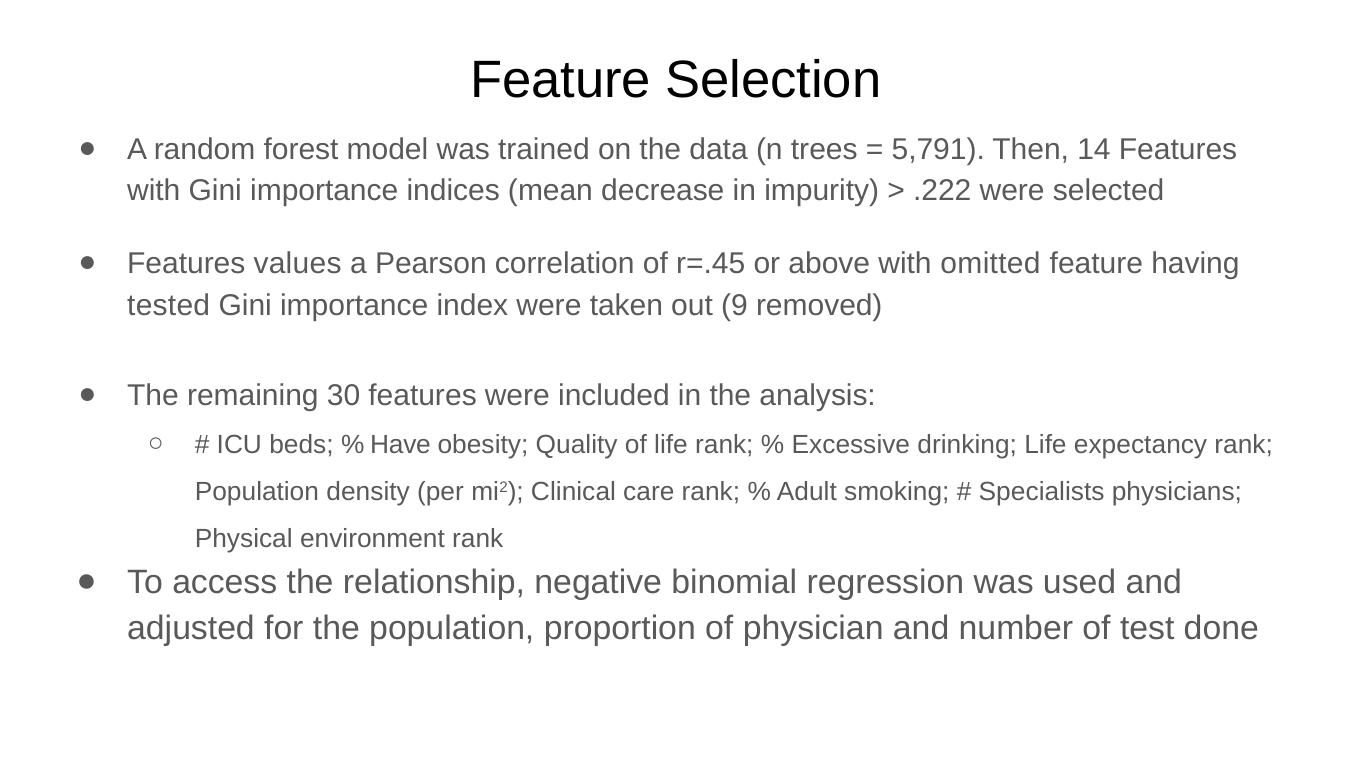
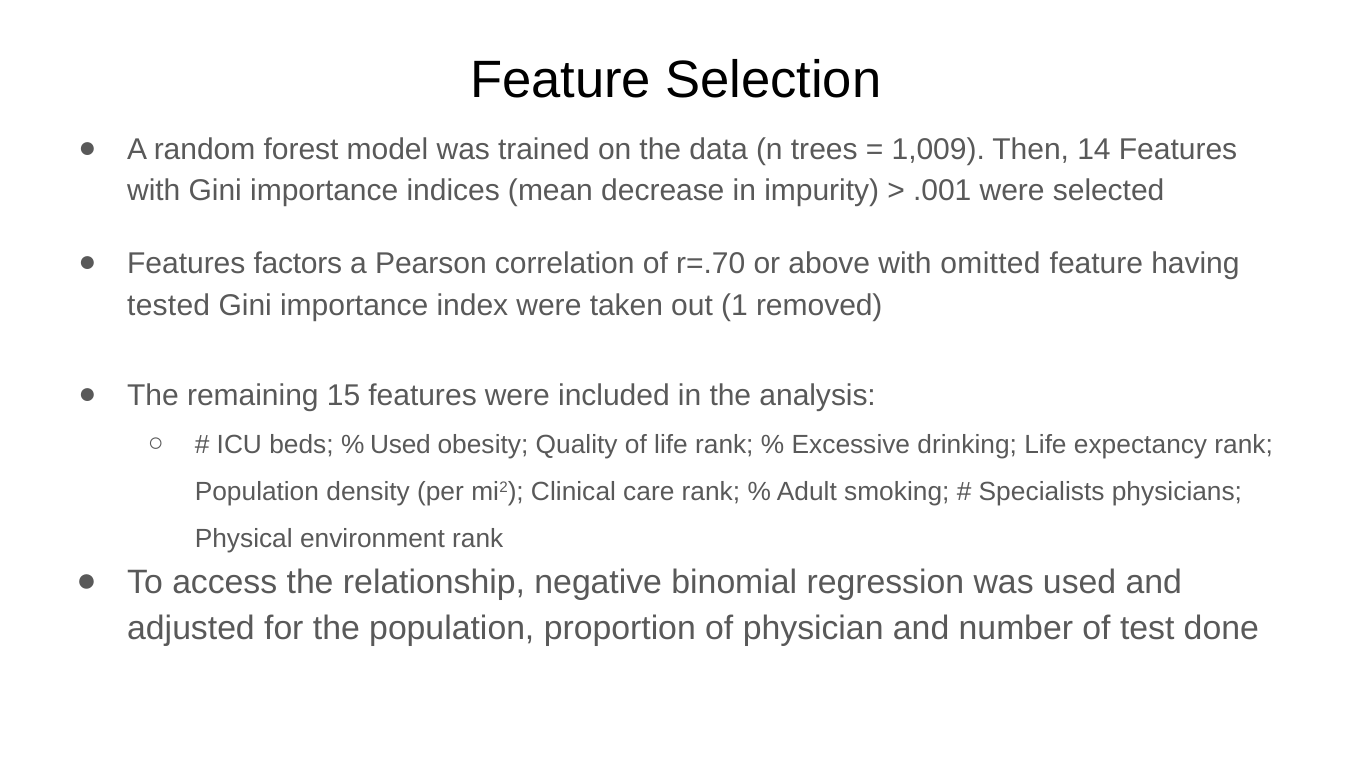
5,791: 5,791 -> 1,009
.222: .222 -> .001
values: values -> factors
r=.45: r=.45 -> r=.70
9: 9 -> 1
30: 30 -> 15
Have at (400, 445): Have -> Used
